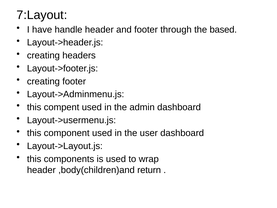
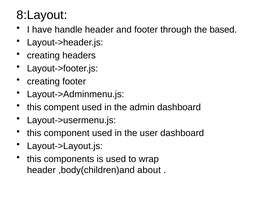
7:Layout: 7:Layout -> 8:Layout
return: return -> about
